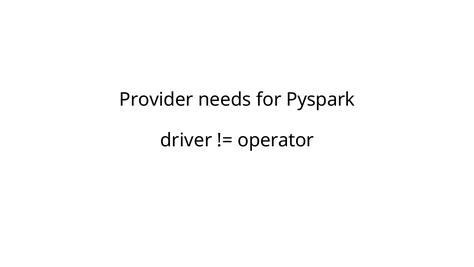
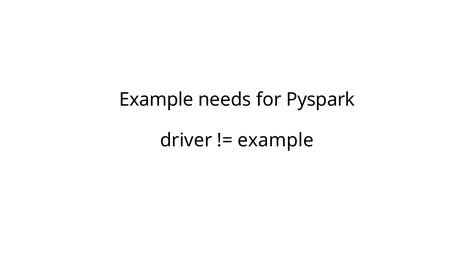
Provider at (156, 100): Provider -> Example
operator at (276, 140): operator -> example
